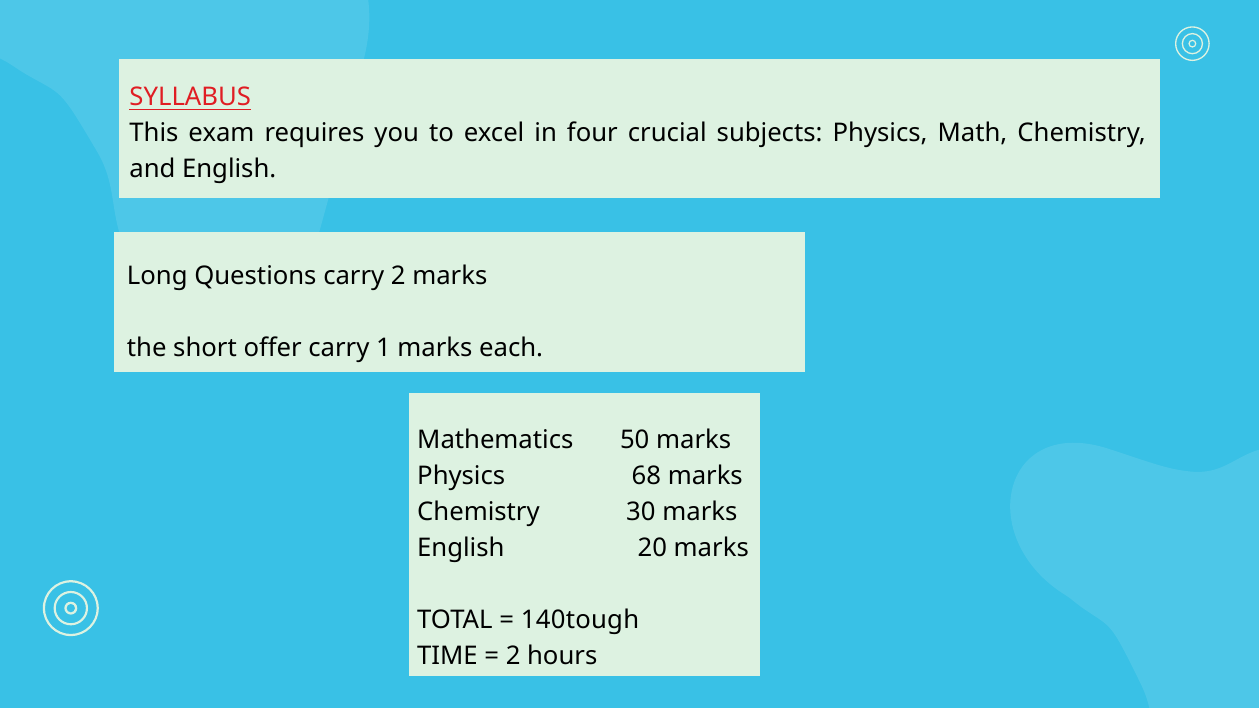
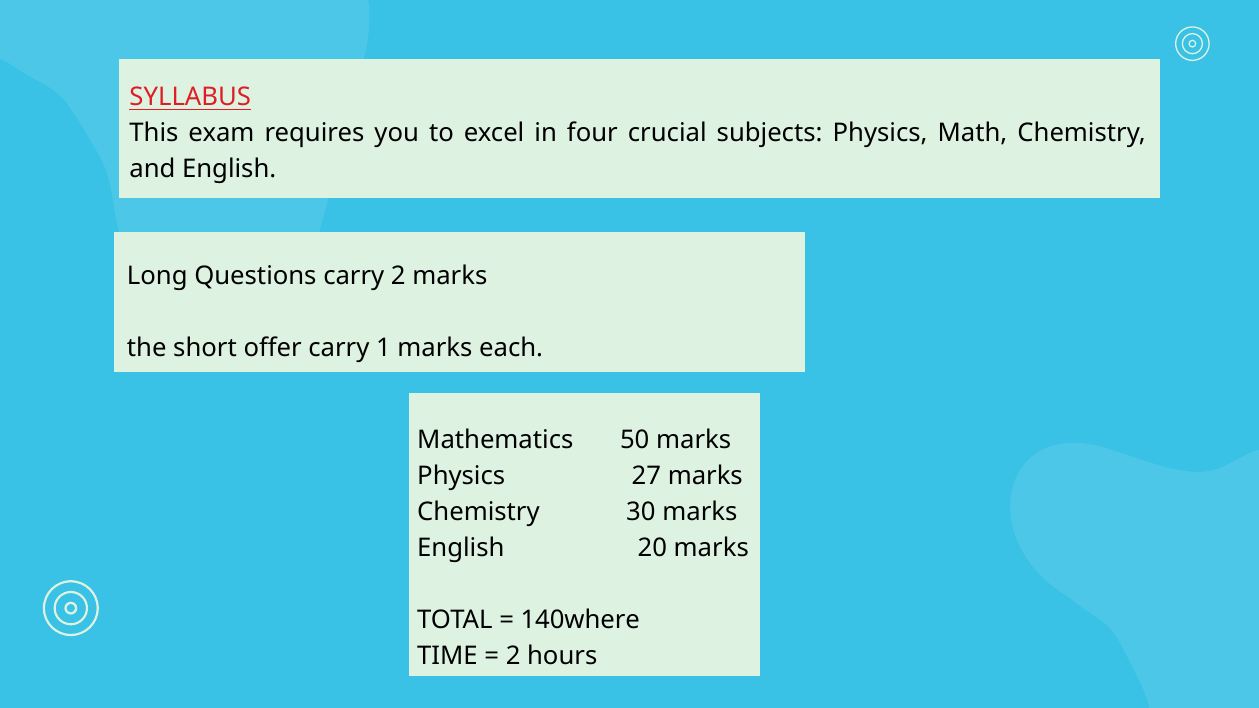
68: 68 -> 27
140tough: 140tough -> 140where
